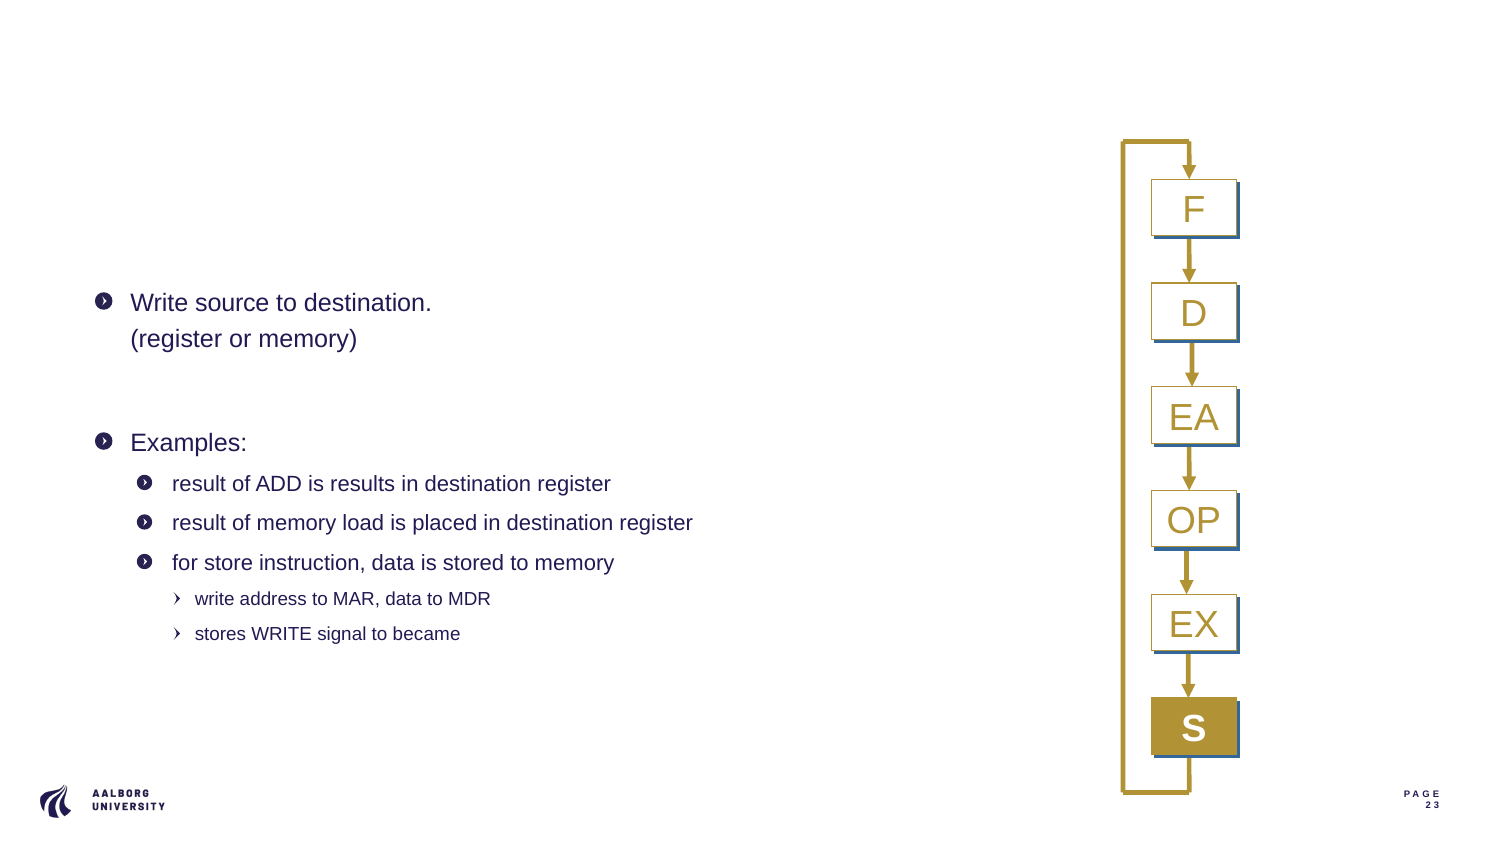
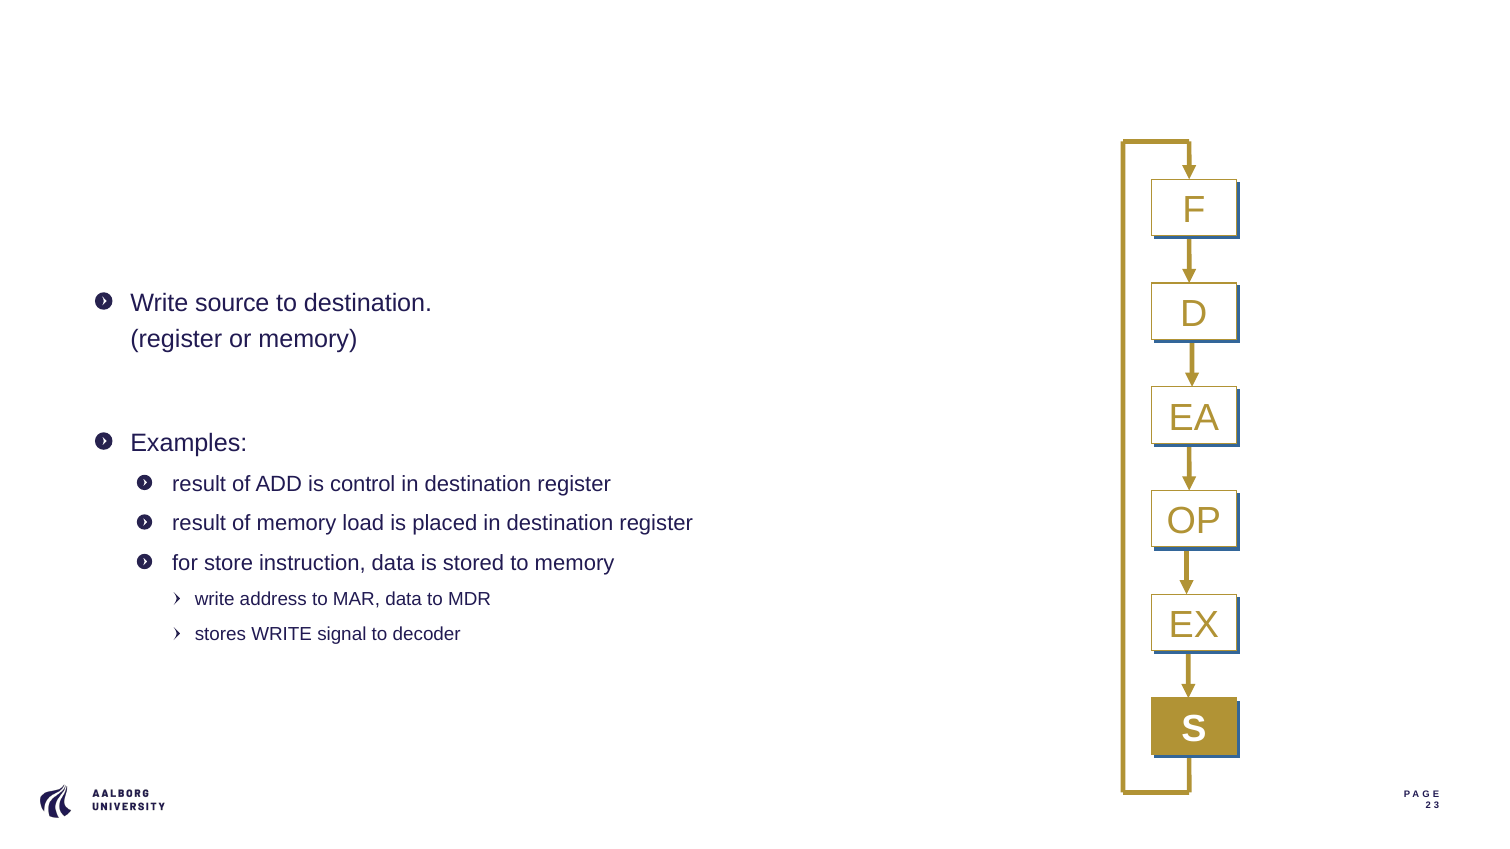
results: results -> control
became: became -> decoder
